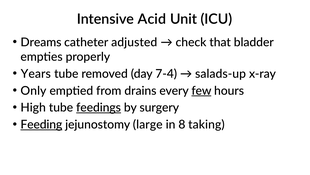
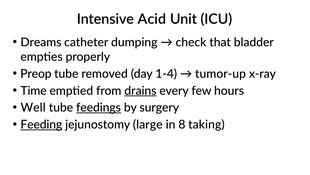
adjusted: adjusted -> dumping
Years: Years -> Preop
7-4: 7-4 -> 1-4
salads-up: salads-up -> tumor-up
Only: Only -> Time
drains underline: none -> present
few underline: present -> none
High: High -> Well
